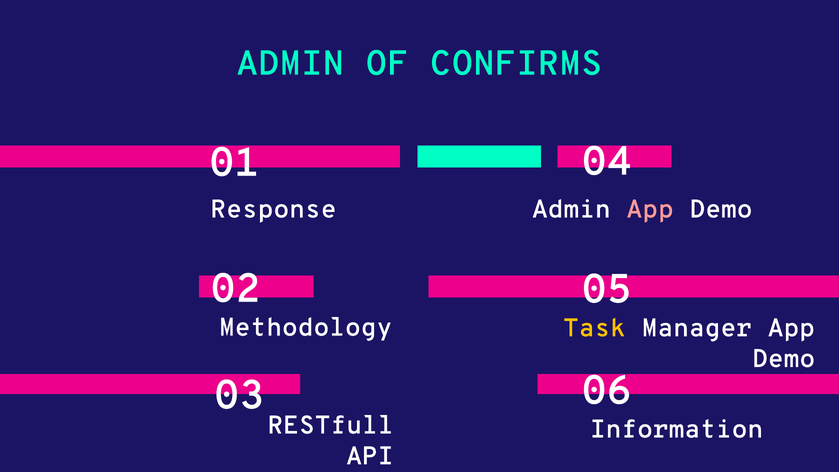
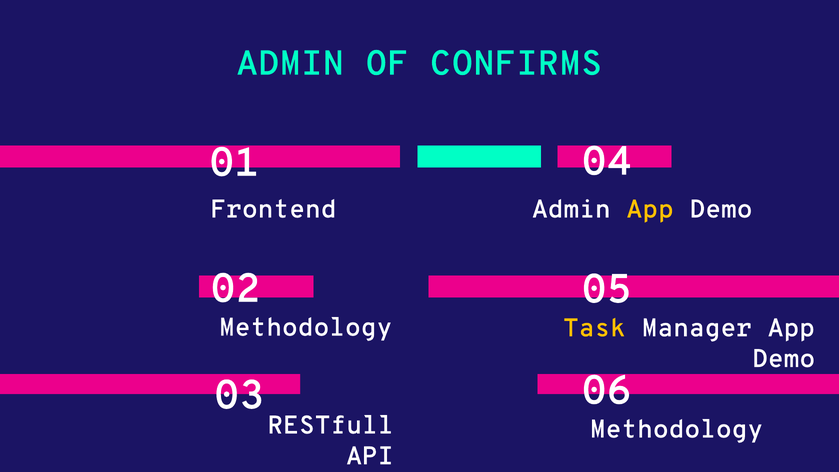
Response: Response -> Frontend
App at (650, 209) colour: pink -> yellow
Information at (677, 429): Information -> Methodology
